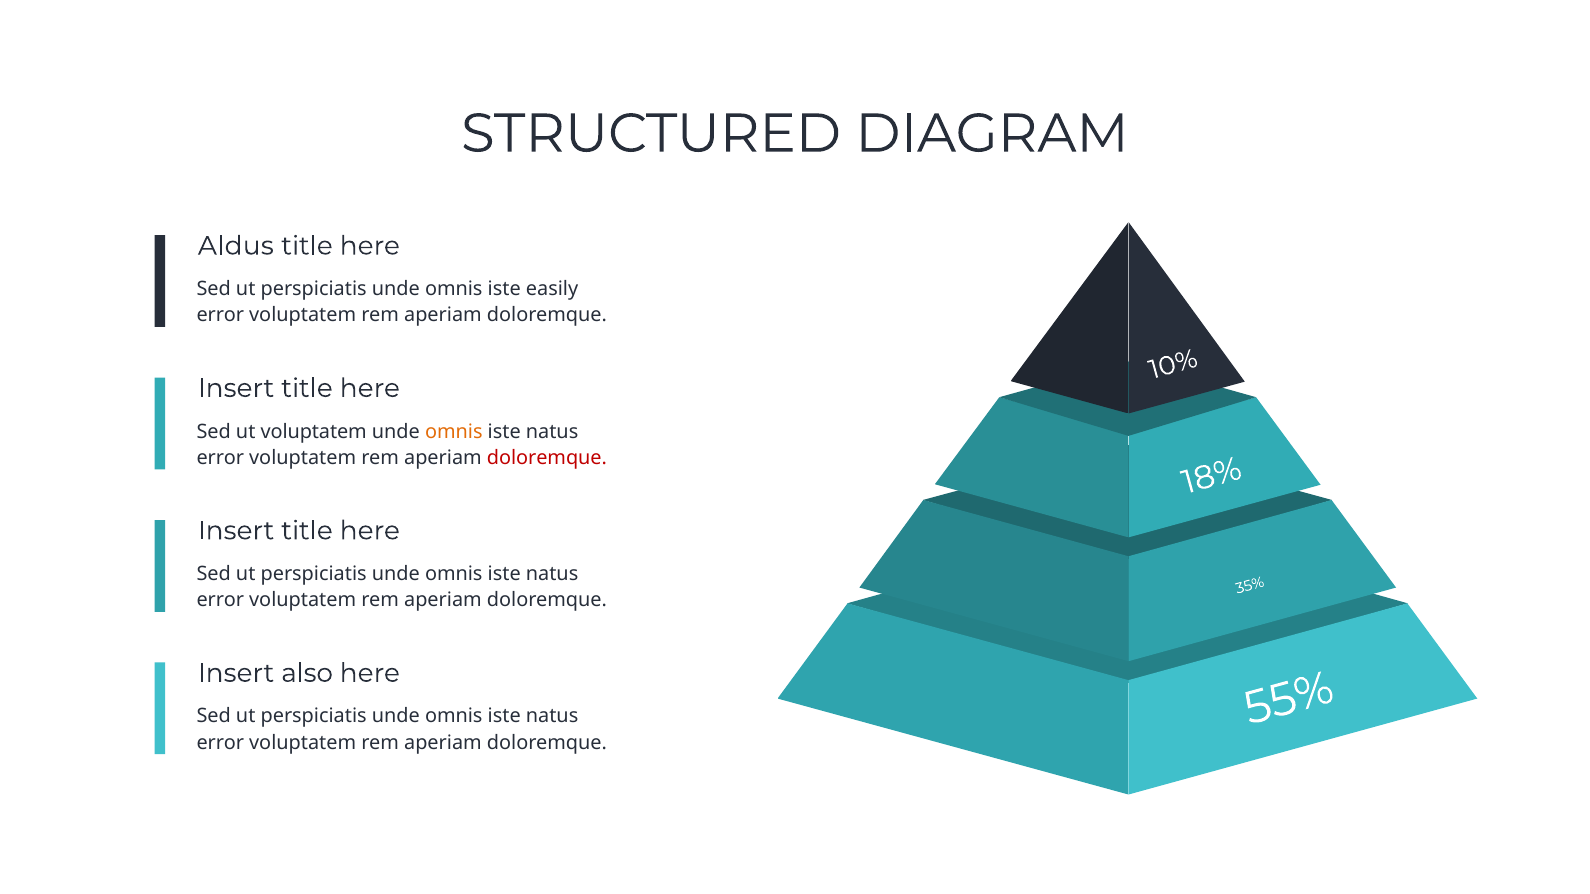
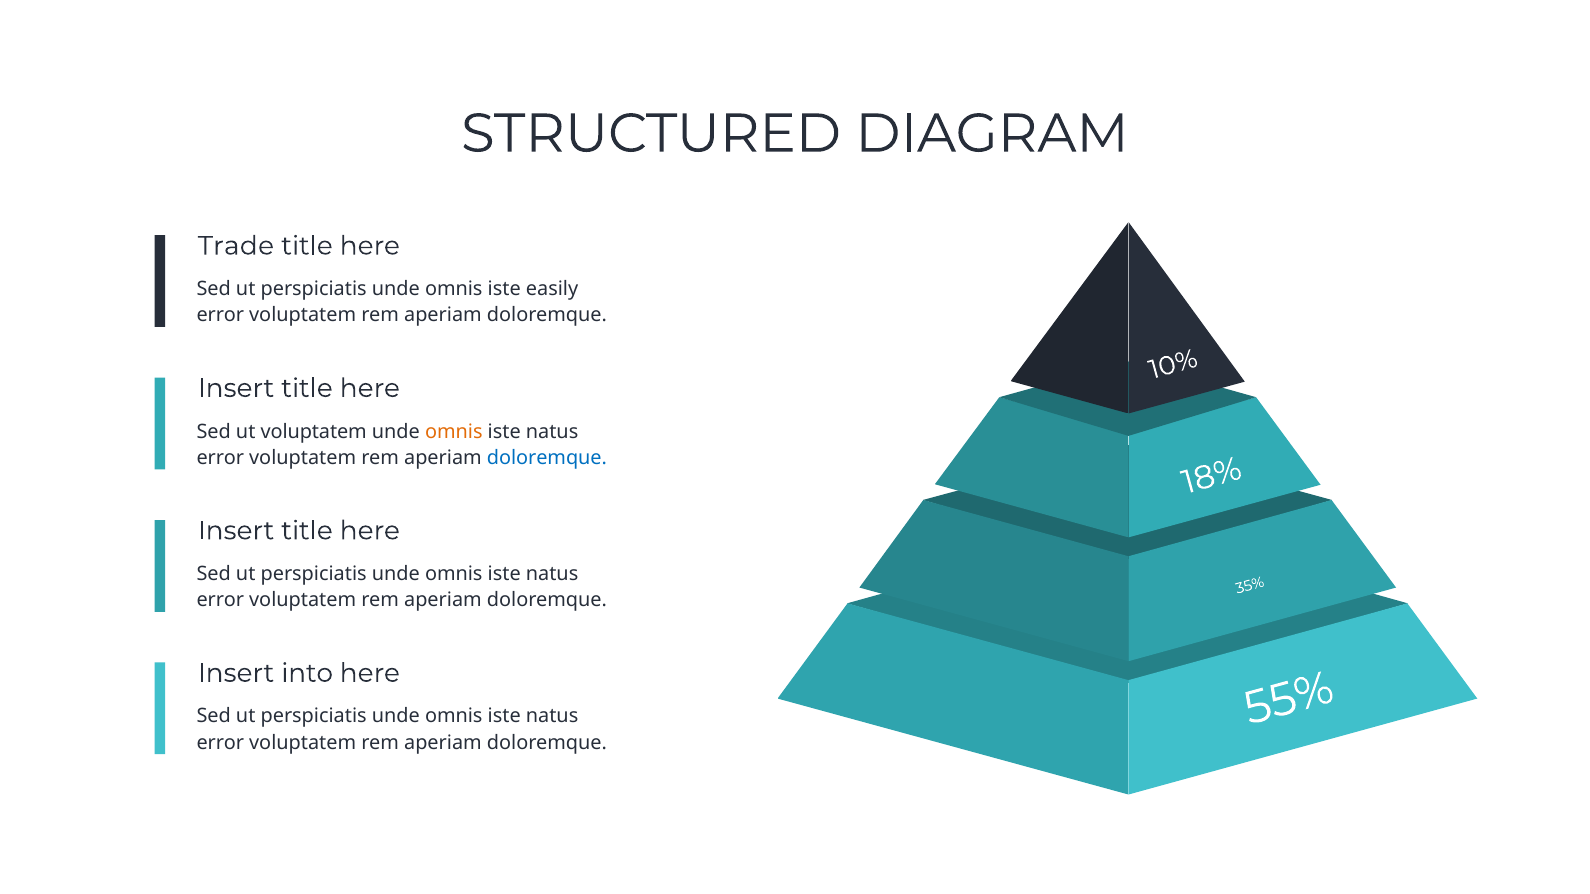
Aldus: Aldus -> Trade
doloremque at (547, 458) colour: red -> blue
also: also -> into
